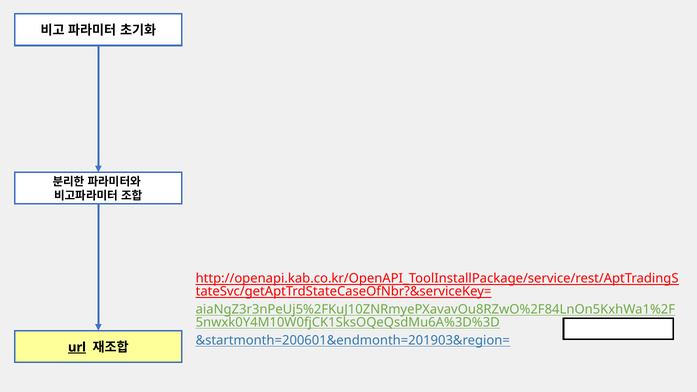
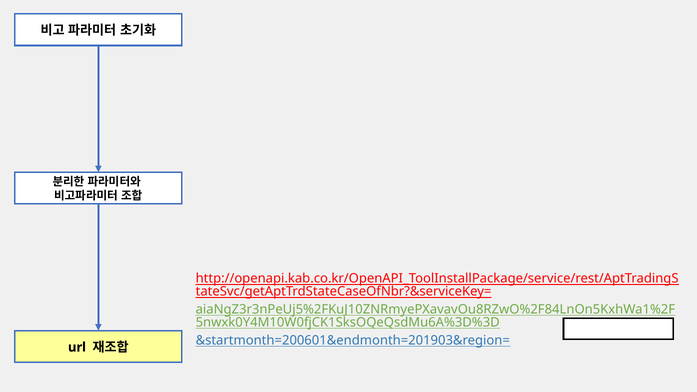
url underline: present -> none
